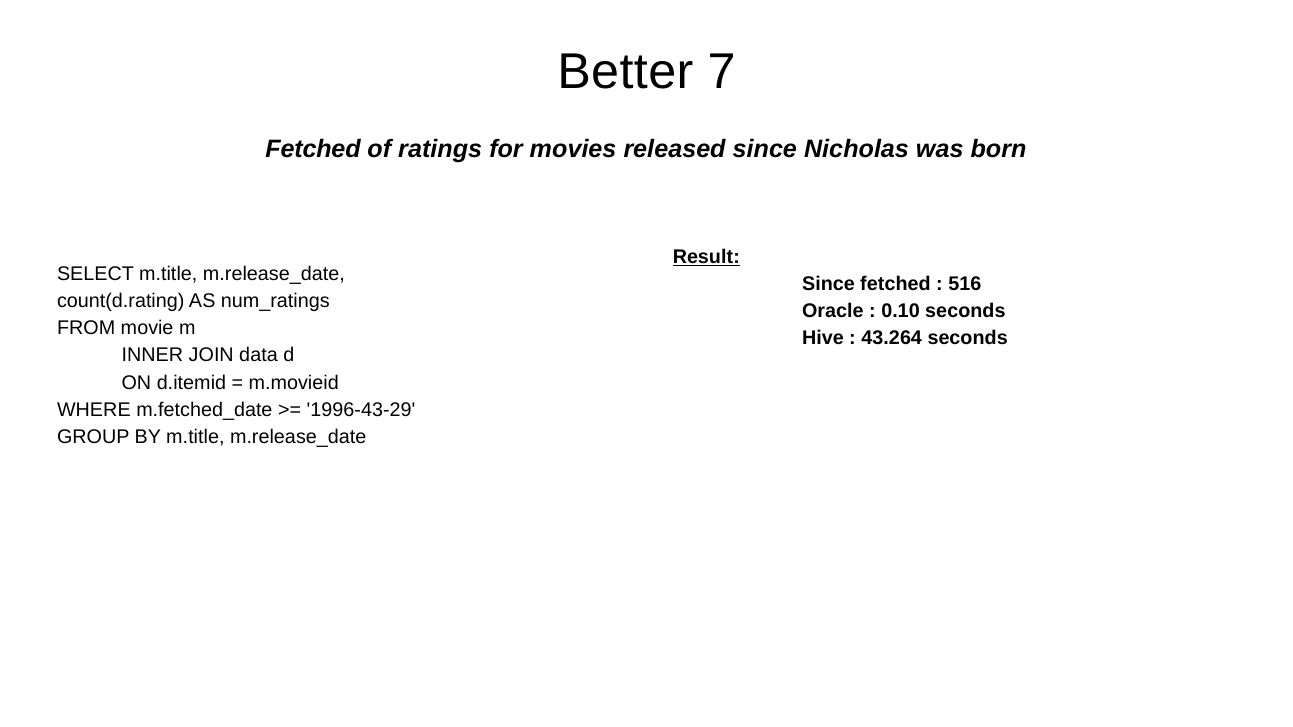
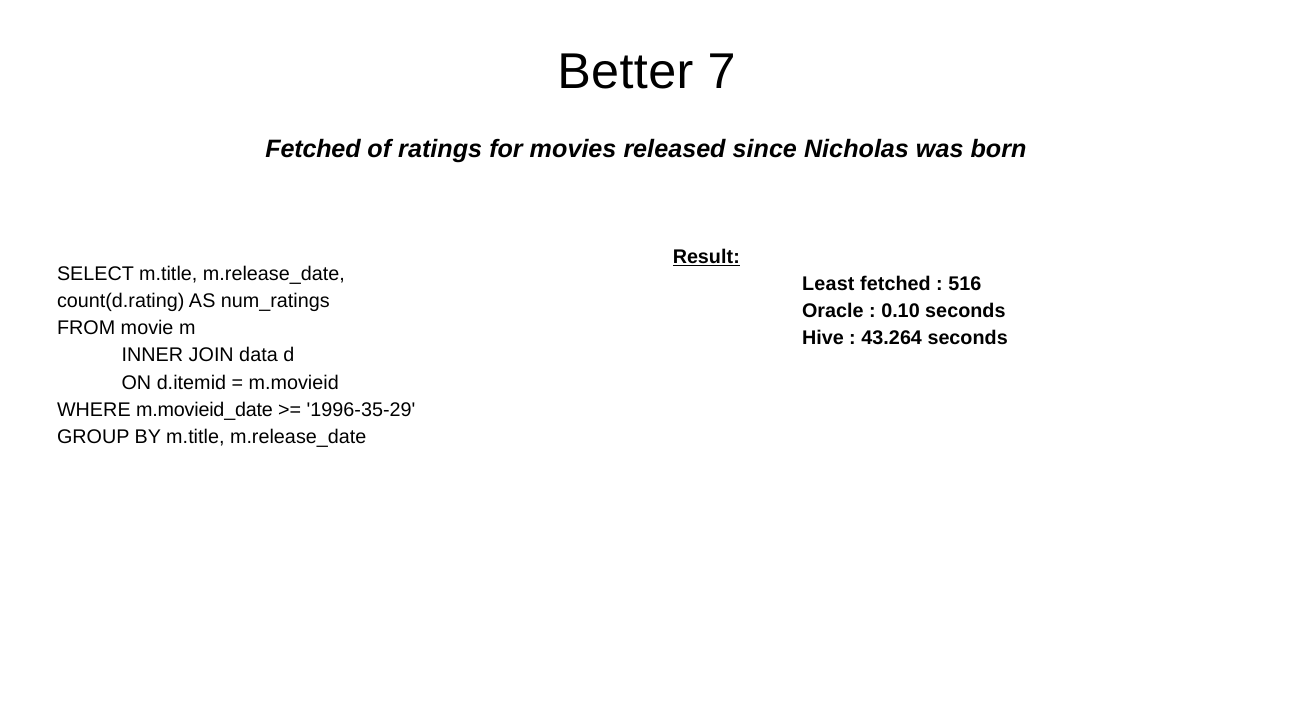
Since at (828, 284): Since -> Least
m.fetched_date: m.fetched_date -> m.movieid_date
1996-43-29: 1996-43-29 -> 1996-35-29
